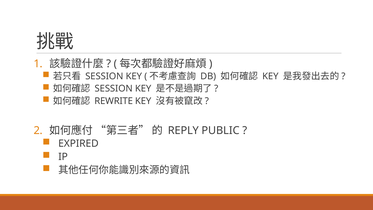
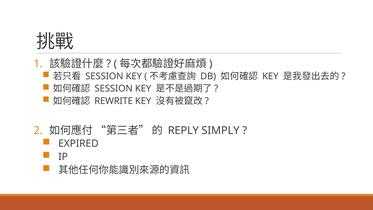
PUBLIC: PUBLIC -> SIMPLY
